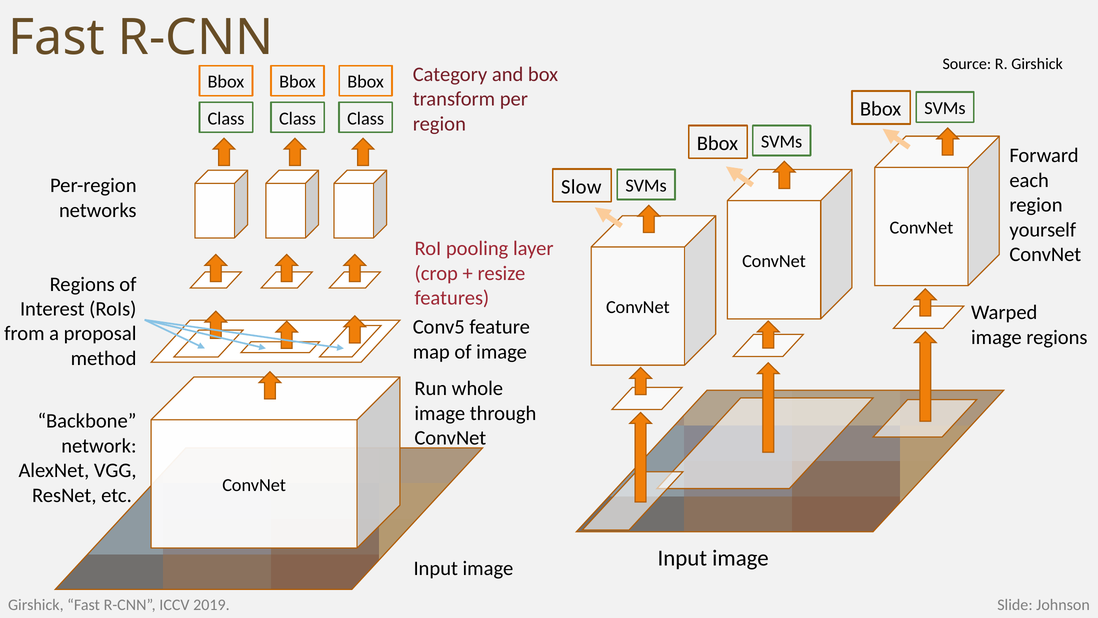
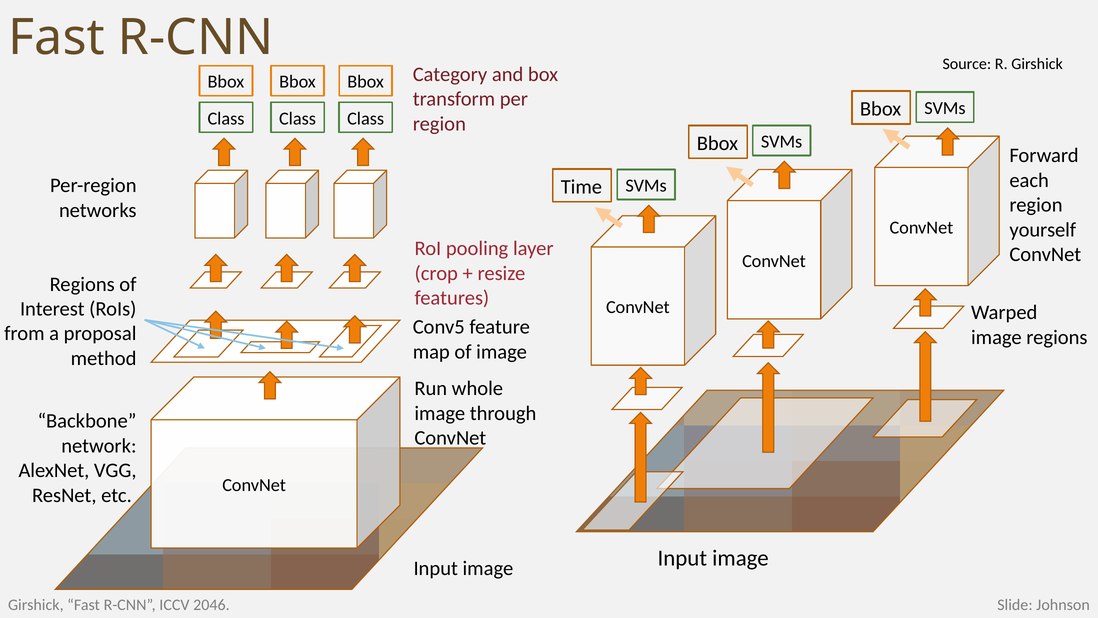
Slow: Slow -> Time
2019: 2019 -> 2046
